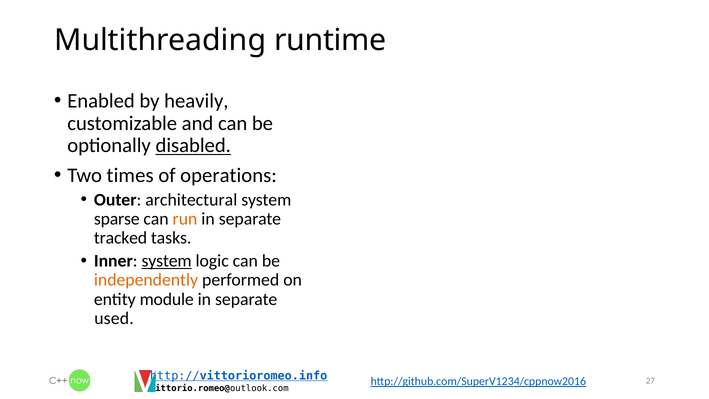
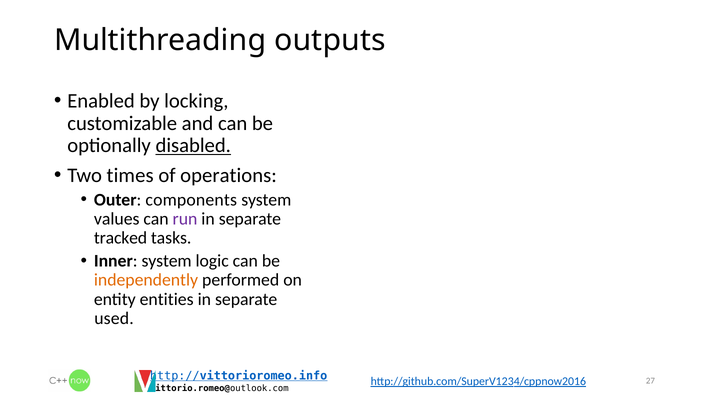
runtime: runtime -> outputs
heavily: heavily -> locking
architectural: architectural -> components
sparse: sparse -> values
run colour: orange -> purple
system at (167, 261) underline: present -> none
module: module -> entities
